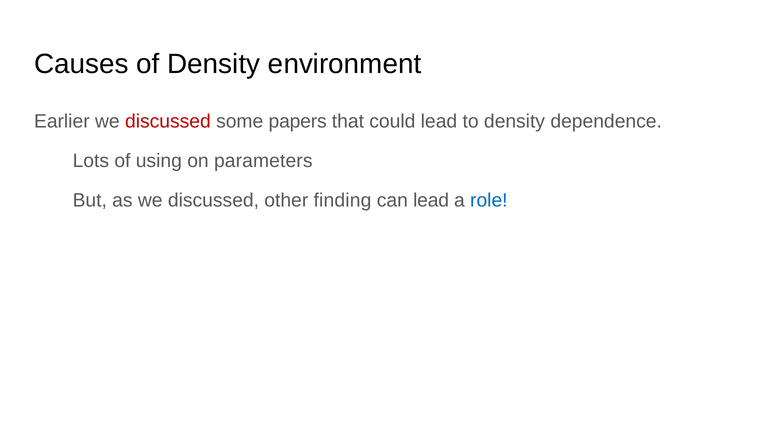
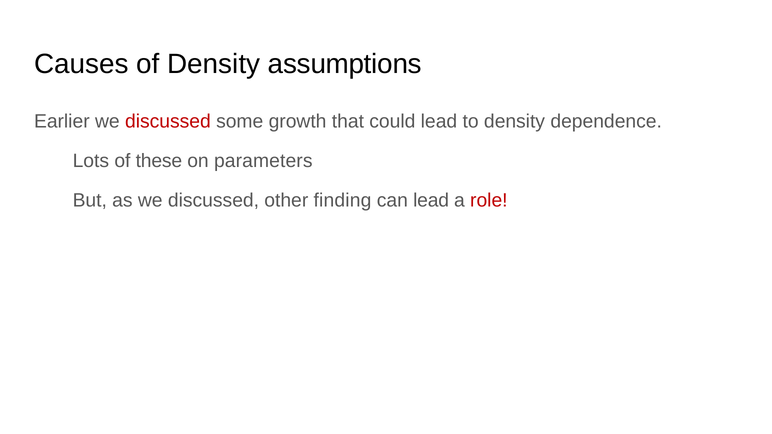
environment: environment -> assumptions
papers: papers -> growth
using: using -> these
role colour: blue -> red
